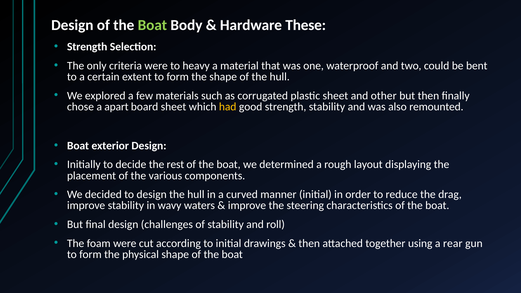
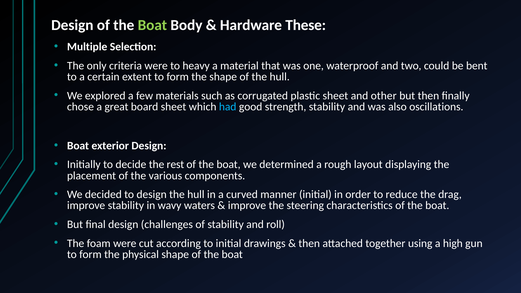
Strength at (87, 47): Strength -> Multiple
apart: apart -> great
had colour: yellow -> light blue
remounted: remounted -> oscillations
rear: rear -> high
